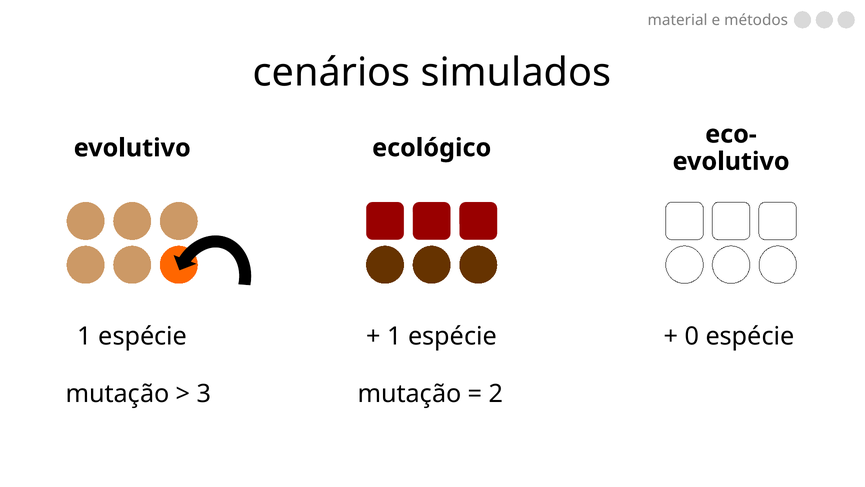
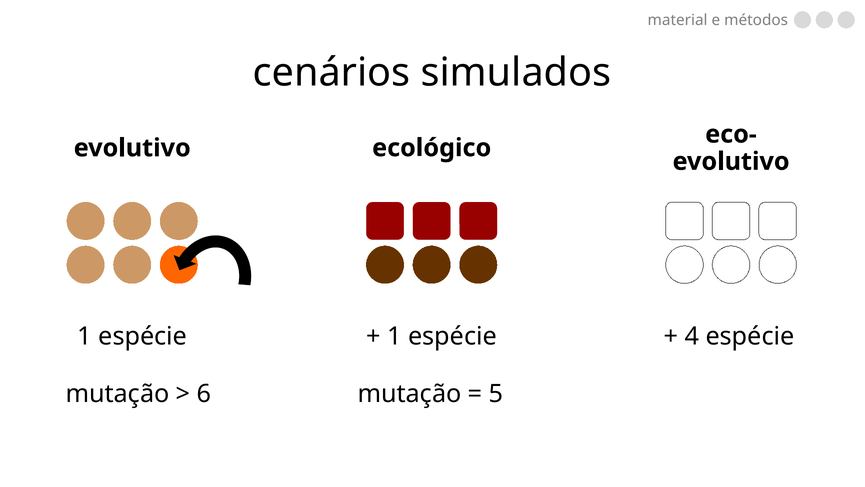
0: 0 -> 4
3: 3 -> 6
2: 2 -> 5
